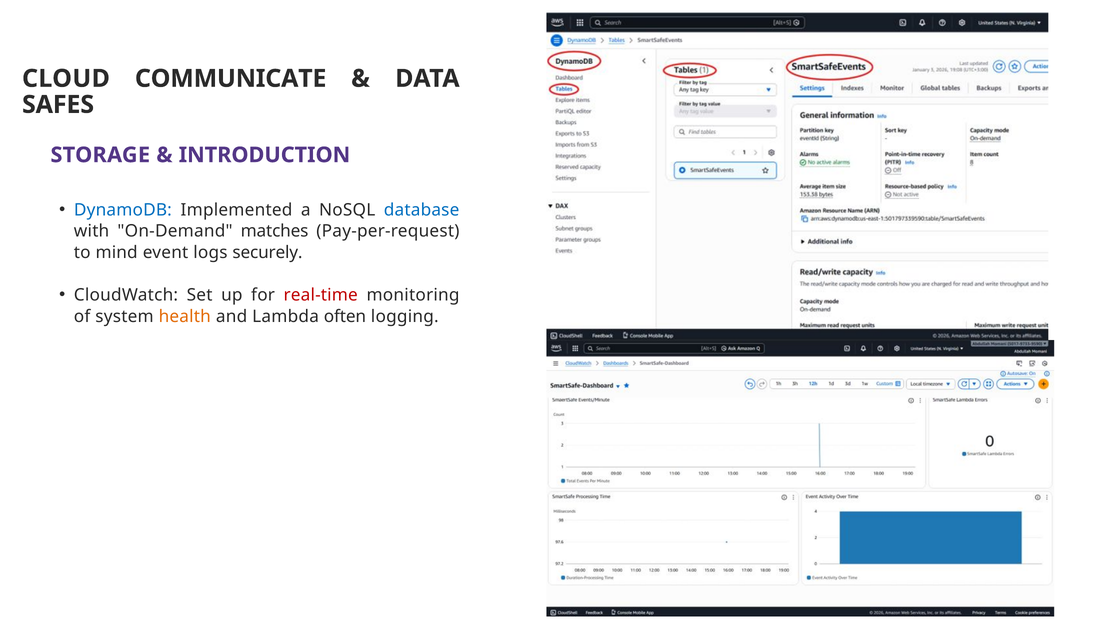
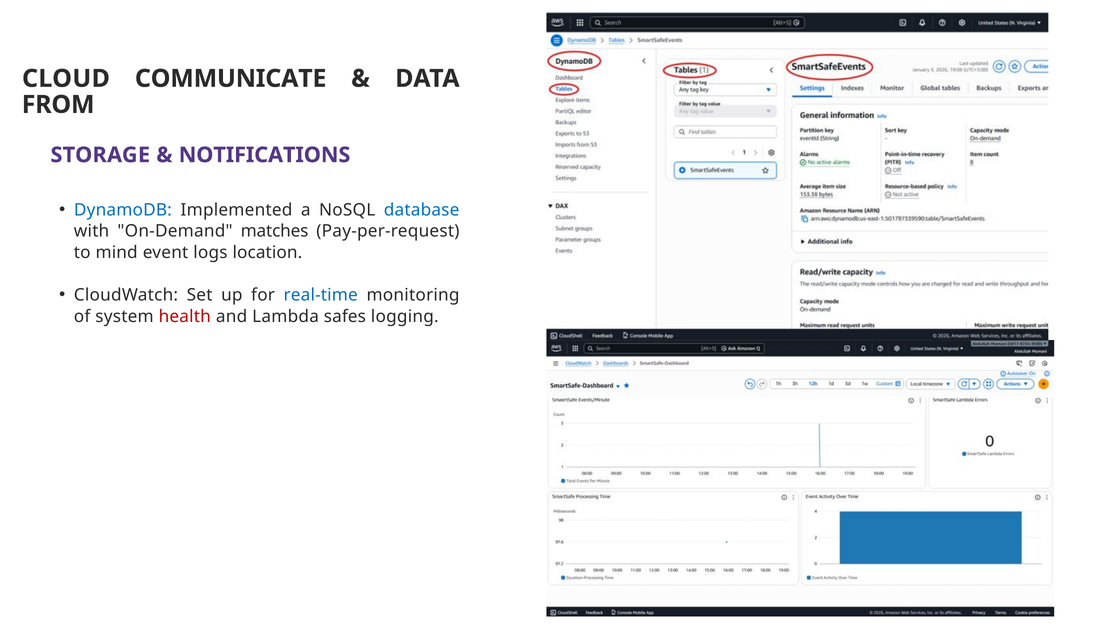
SAFES: SAFES -> FROM
INTRODUCTION: INTRODUCTION -> NOTIFICATIONS
securely: securely -> location
real-time colour: red -> blue
health colour: orange -> red
often: often -> safes
